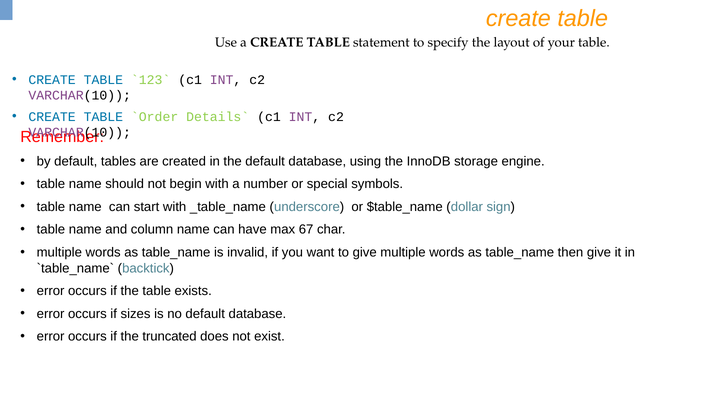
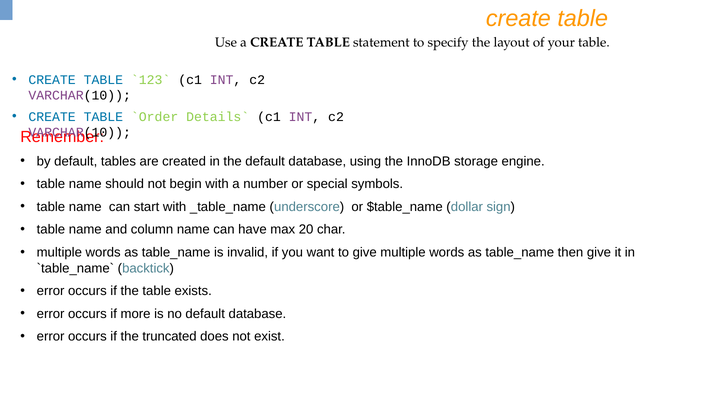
67: 67 -> 20
sizes: sizes -> more
